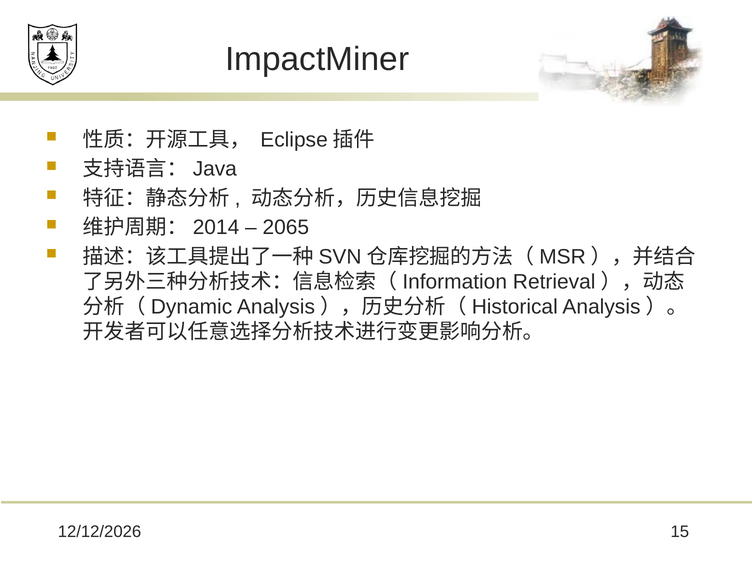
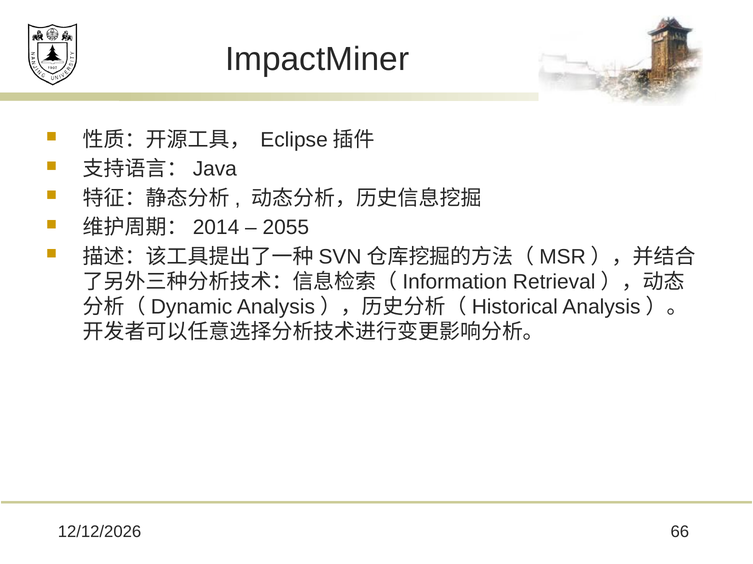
2065: 2065 -> 2055
15: 15 -> 66
